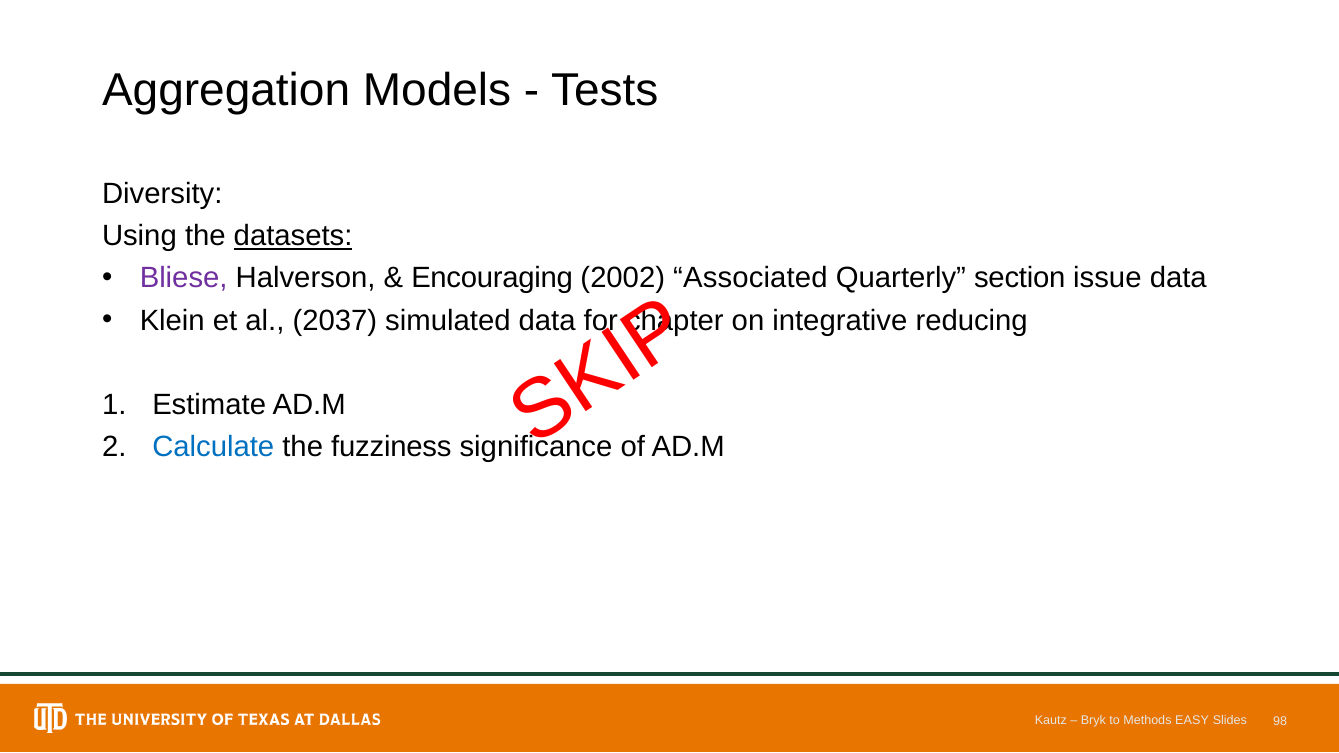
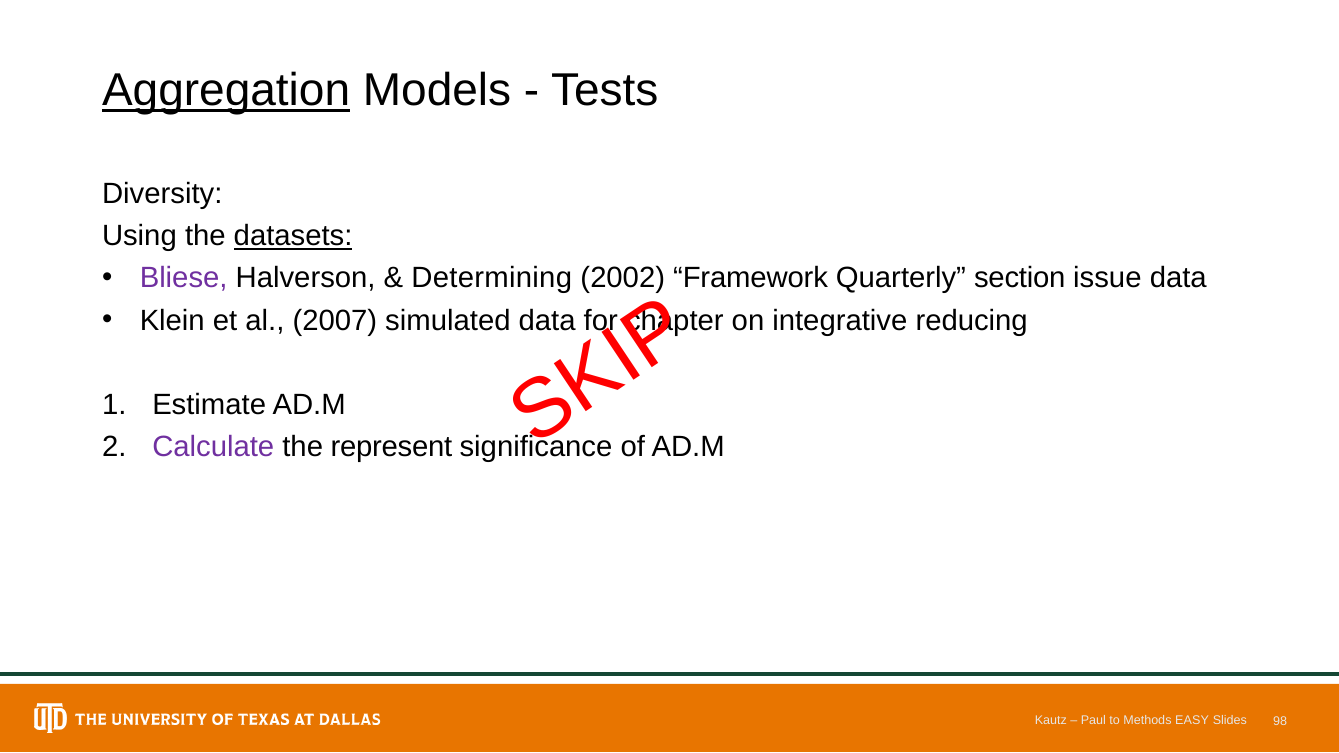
Aggregation underline: none -> present
Encouraging: Encouraging -> Determining
Associated: Associated -> Framework
2037: 2037 -> 2007
Calculate colour: blue -> purple
fuzziness: fuzziness -> represent
Bryk: Bryk -> Paul
